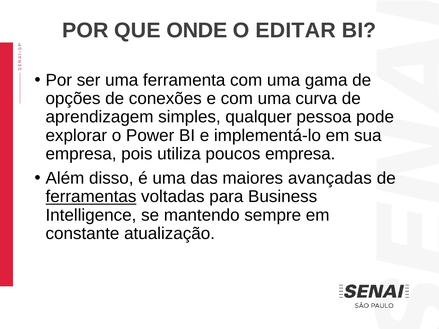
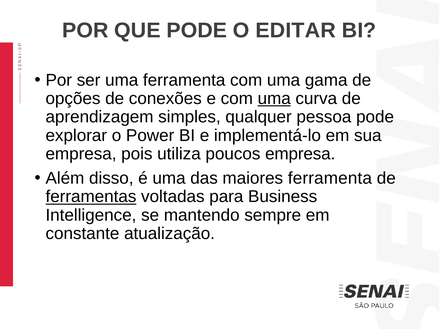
QUE ONDE: ONDE -> PODE
uma at (274, 99) underline: none -> present
maiores avançadas: avançadas -> ferramenta
